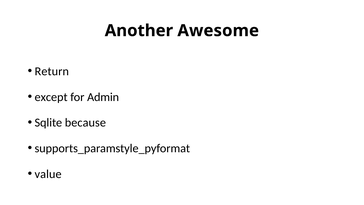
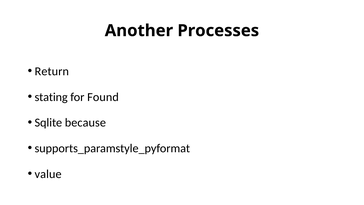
Awesome: Awesome -> Processes
except: except -> stating
Admin: Admin -> Found
